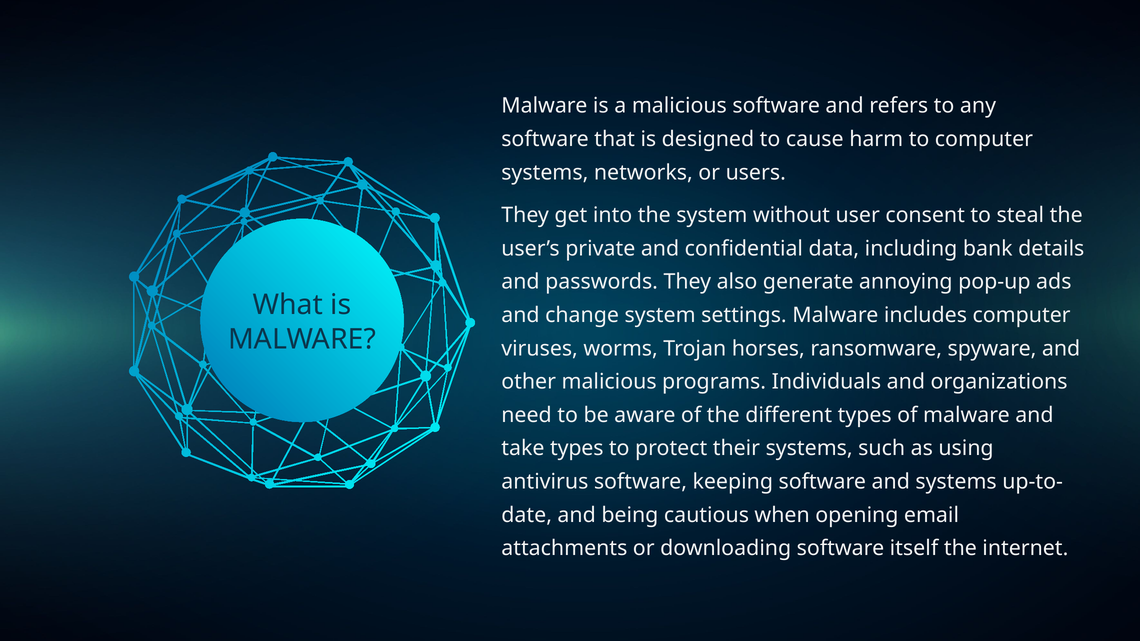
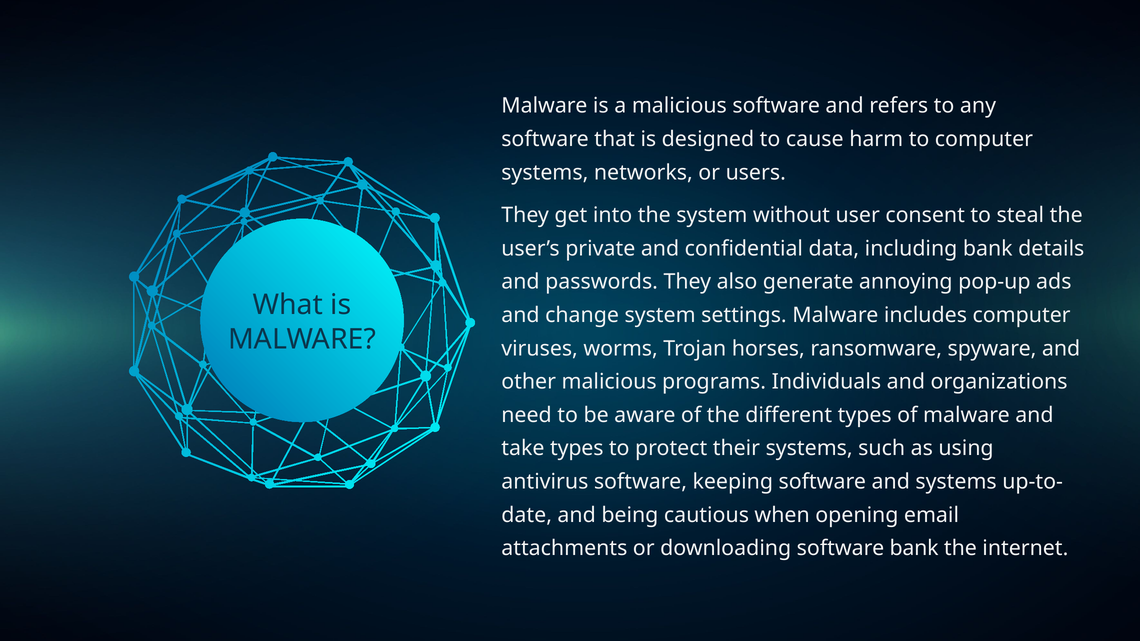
software itself: itself -> bank
